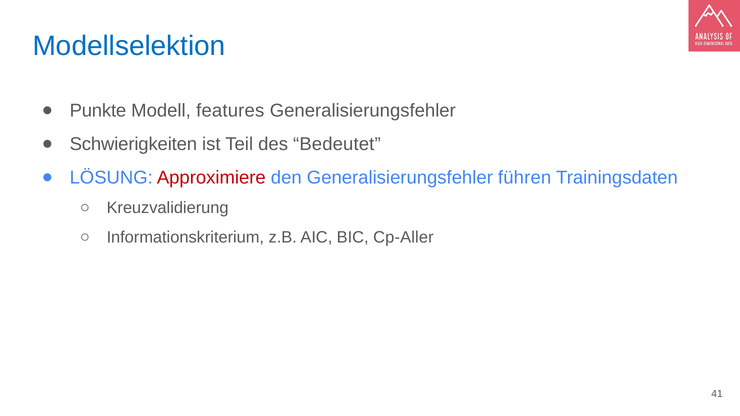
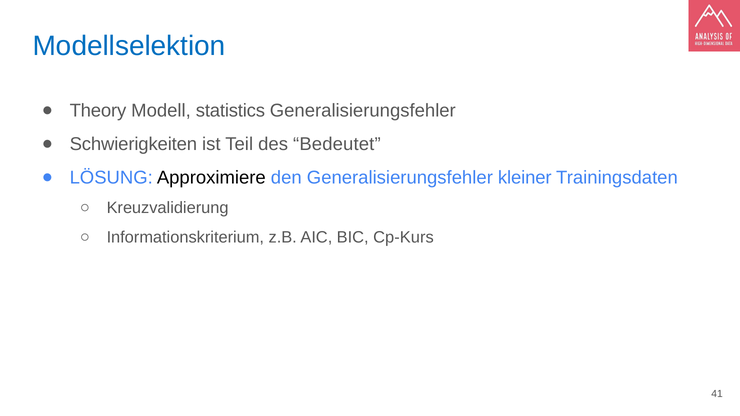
Punkte: Punkte -> Theory
features: features -> statistics
Approximiere colour: red -> black
führen: führen -> kleiner
Cp-Aller: Cp-Aller -> Cp-Kurs
